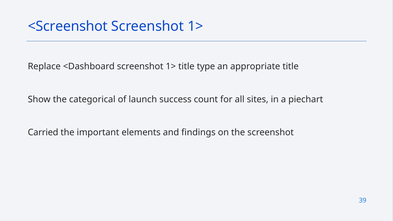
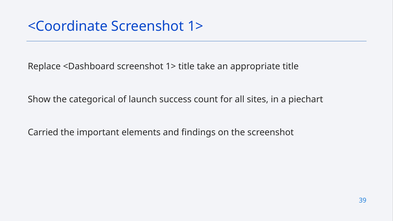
<Screenshot: <Screenshot -> <Coordinate
type: type -> take
